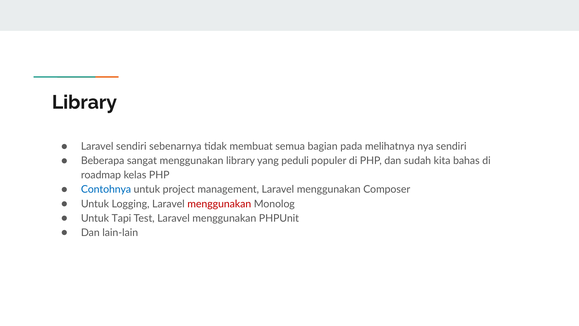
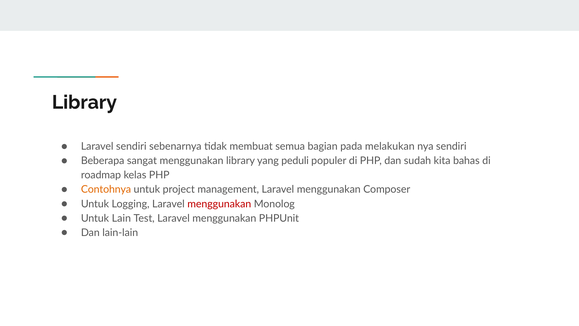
melihatnya: melihatnya -> melakukan
Contohnya colour: blue -> orange
Tapi: Tapi -> Lain
